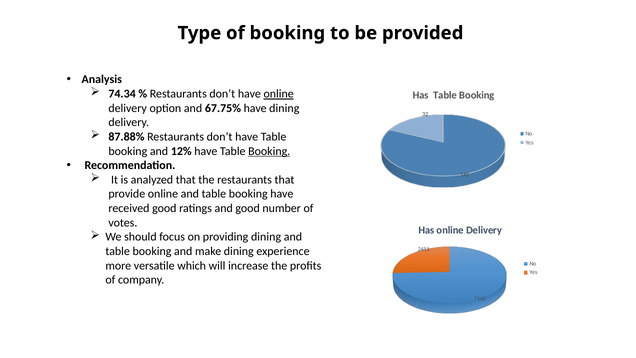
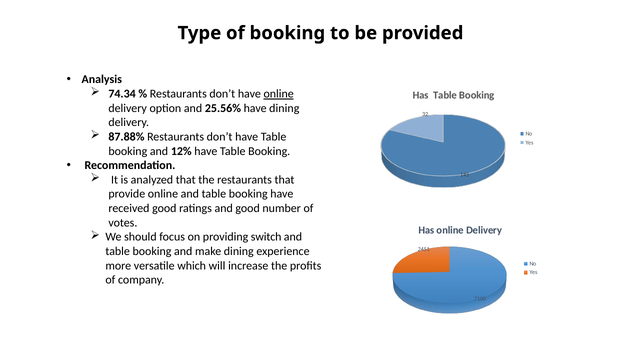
67.75%: 67.75% -> 25.56%
Booking at (269, 151) underline: present -> none
providing dining: dining -> switch
